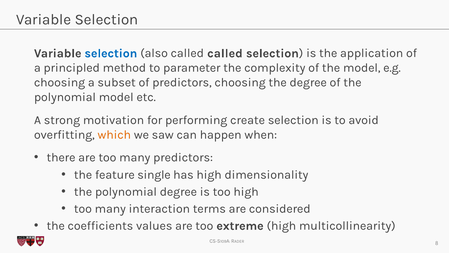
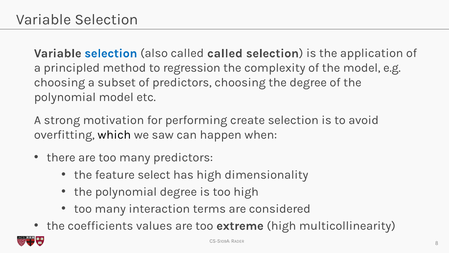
parameter: parameter -> regression
which colour: orange -> black
single: single -> select
